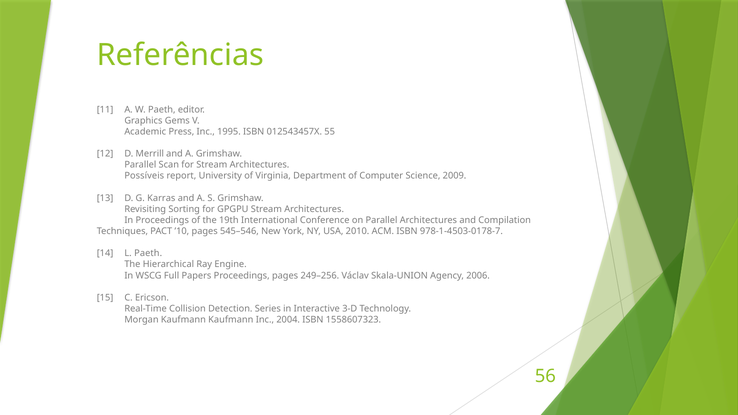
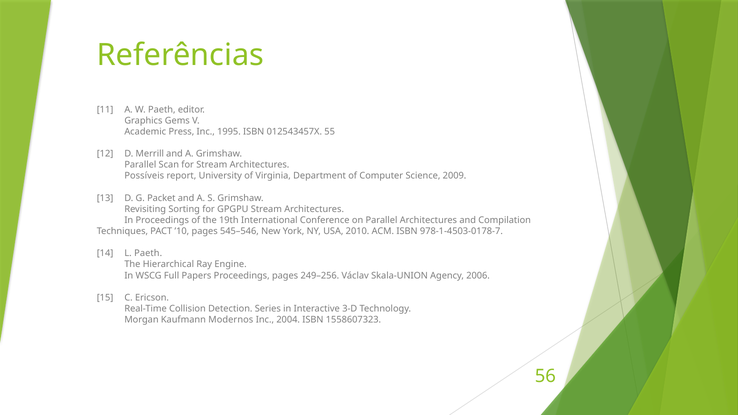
Karras: Karras -> Packet
Kaufmann Kaufmann: Kaufmann -> Modernos
